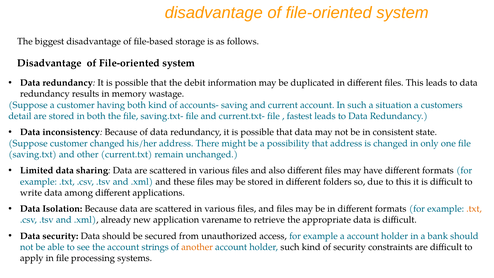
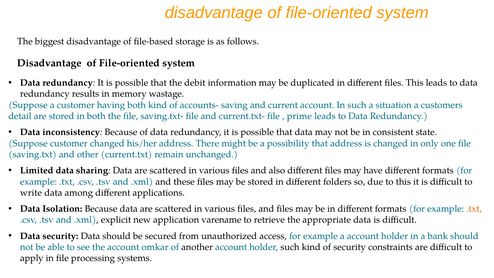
fastest: fastest -> prime
already: already -> explicit
strings: strings -> omkar
another colour: orange -> black
